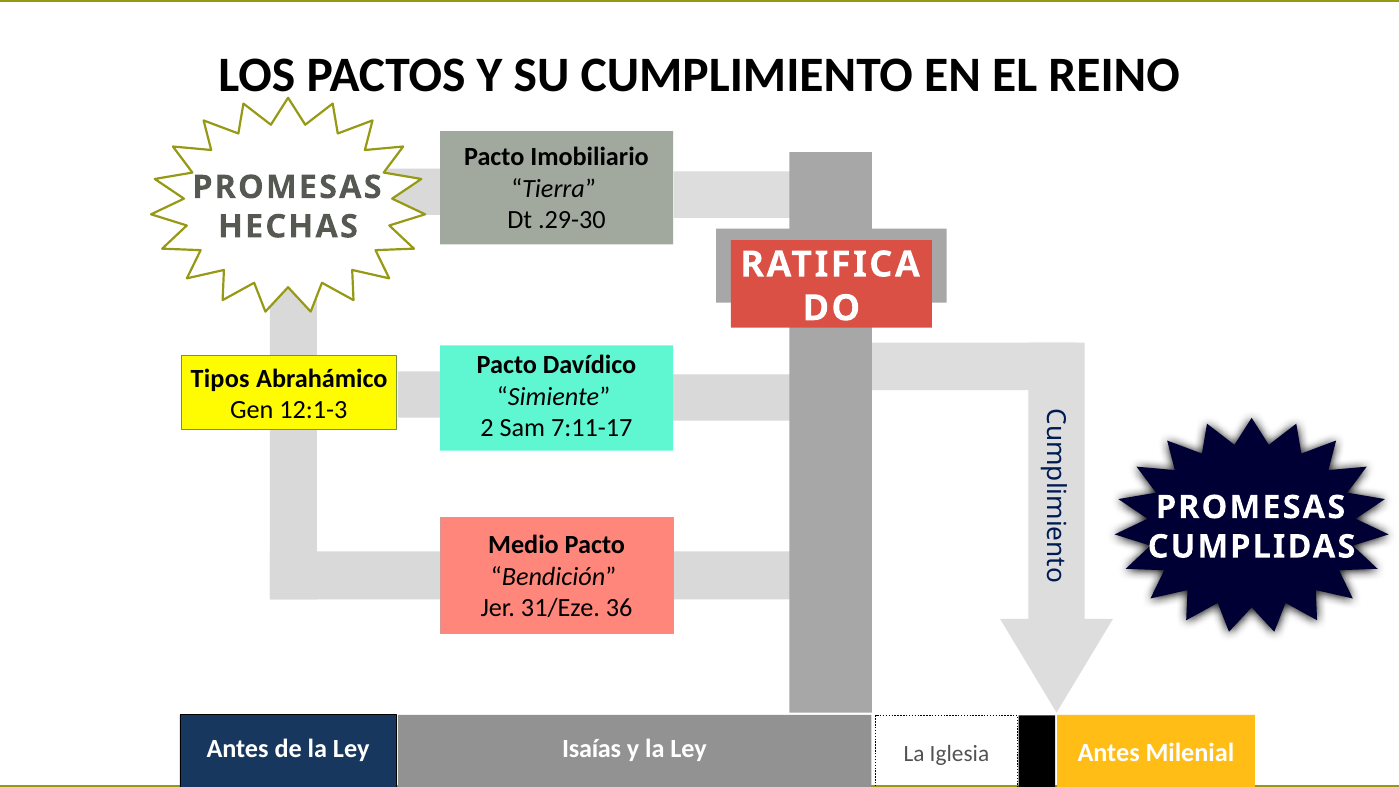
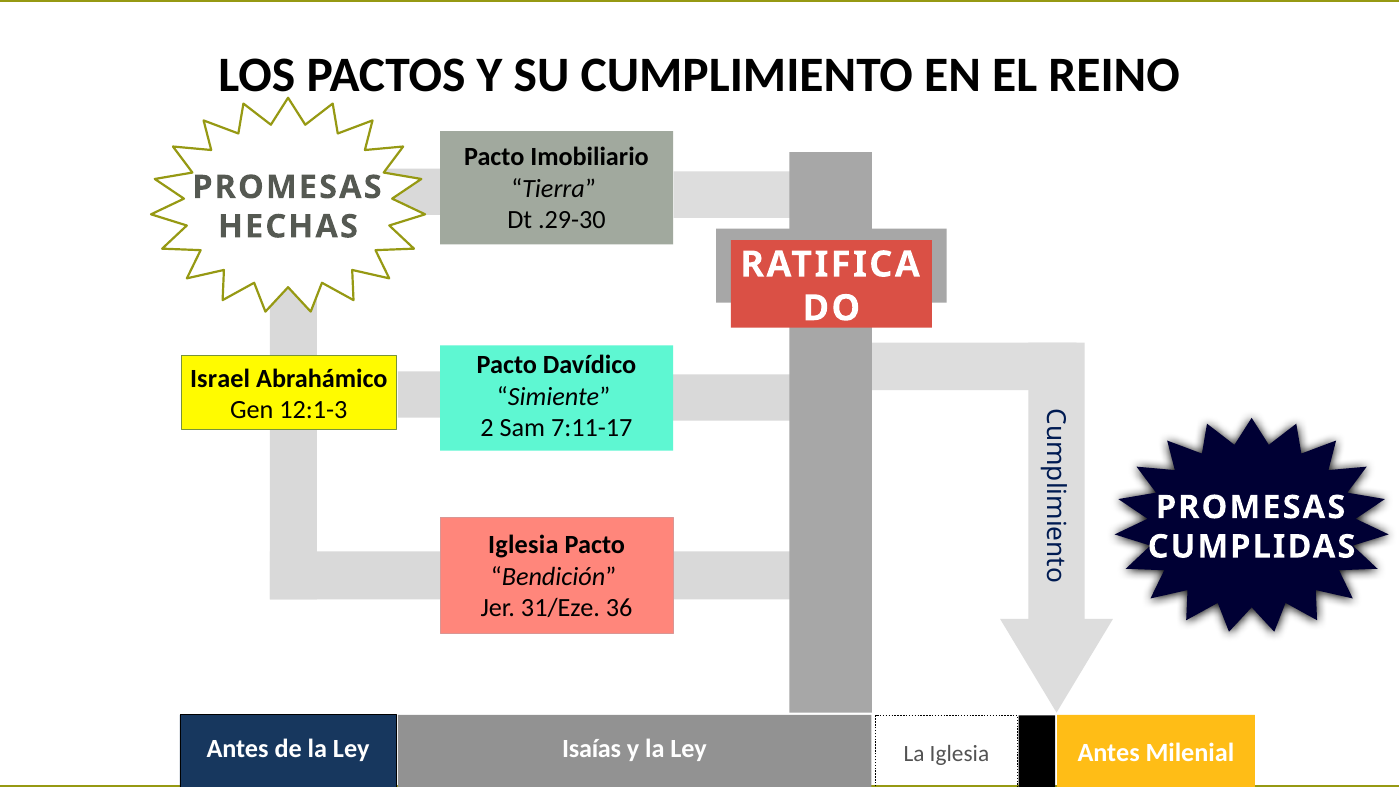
Tipos: Tipos -> Israel
Medio at (523, 545): Medio -> Iglesia
